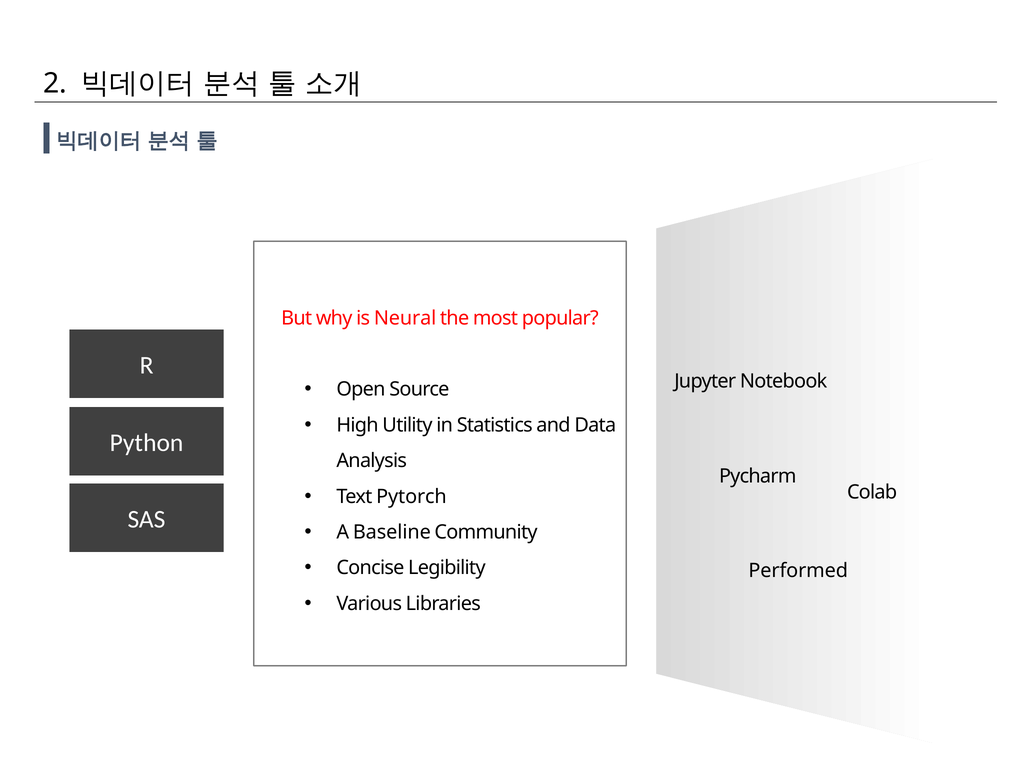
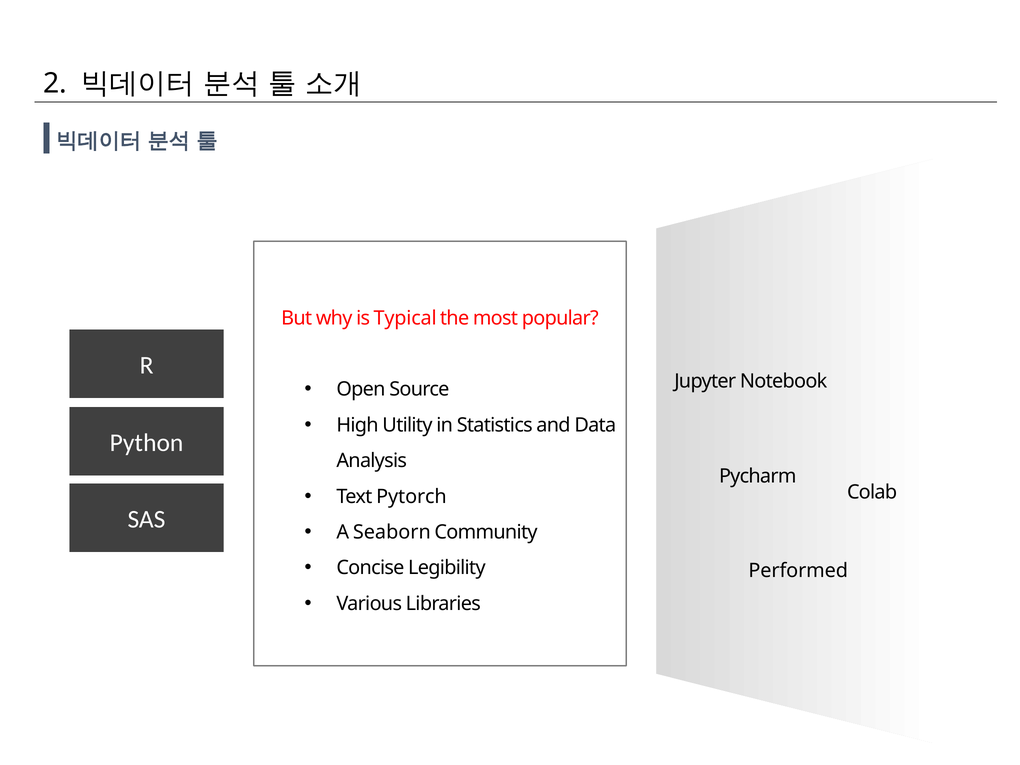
Neural: Neural -> Typical
Baseline: Baseline -> Seaborn
